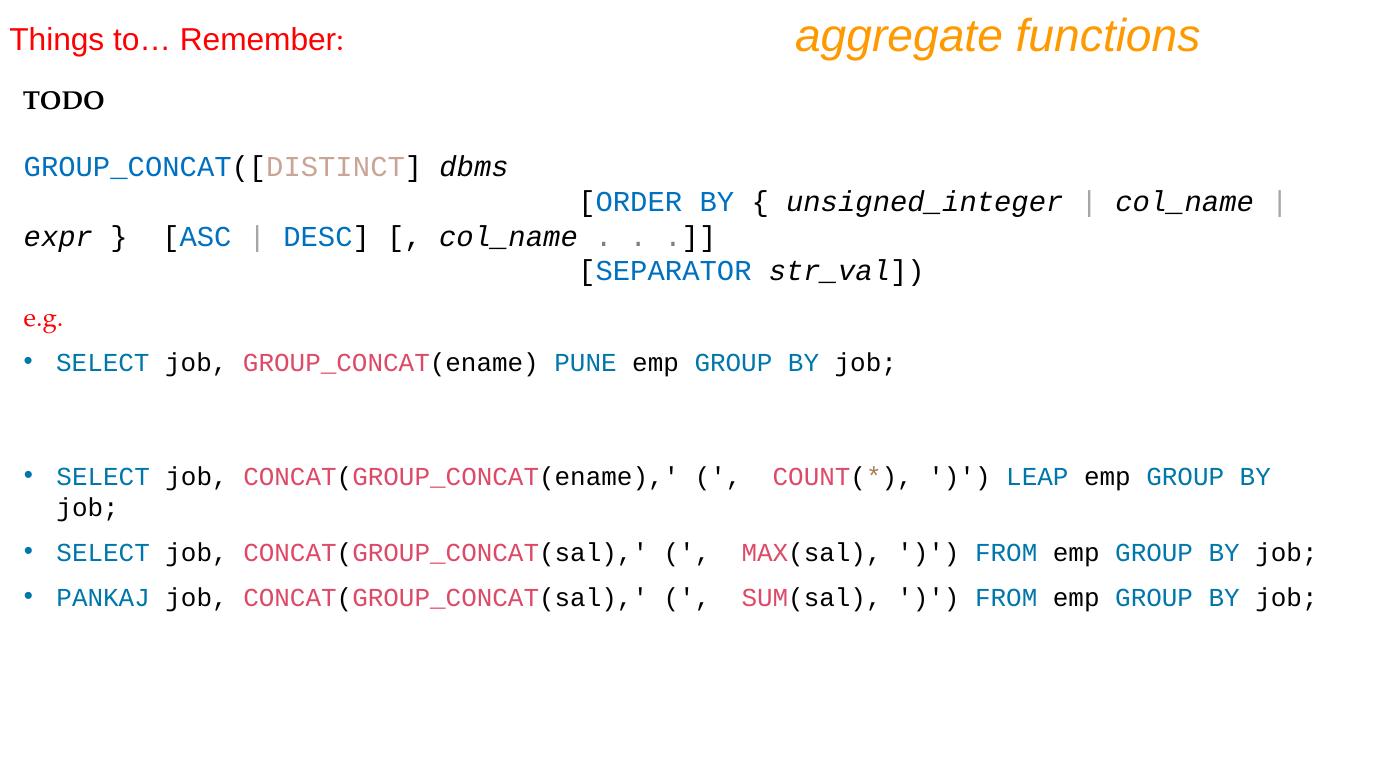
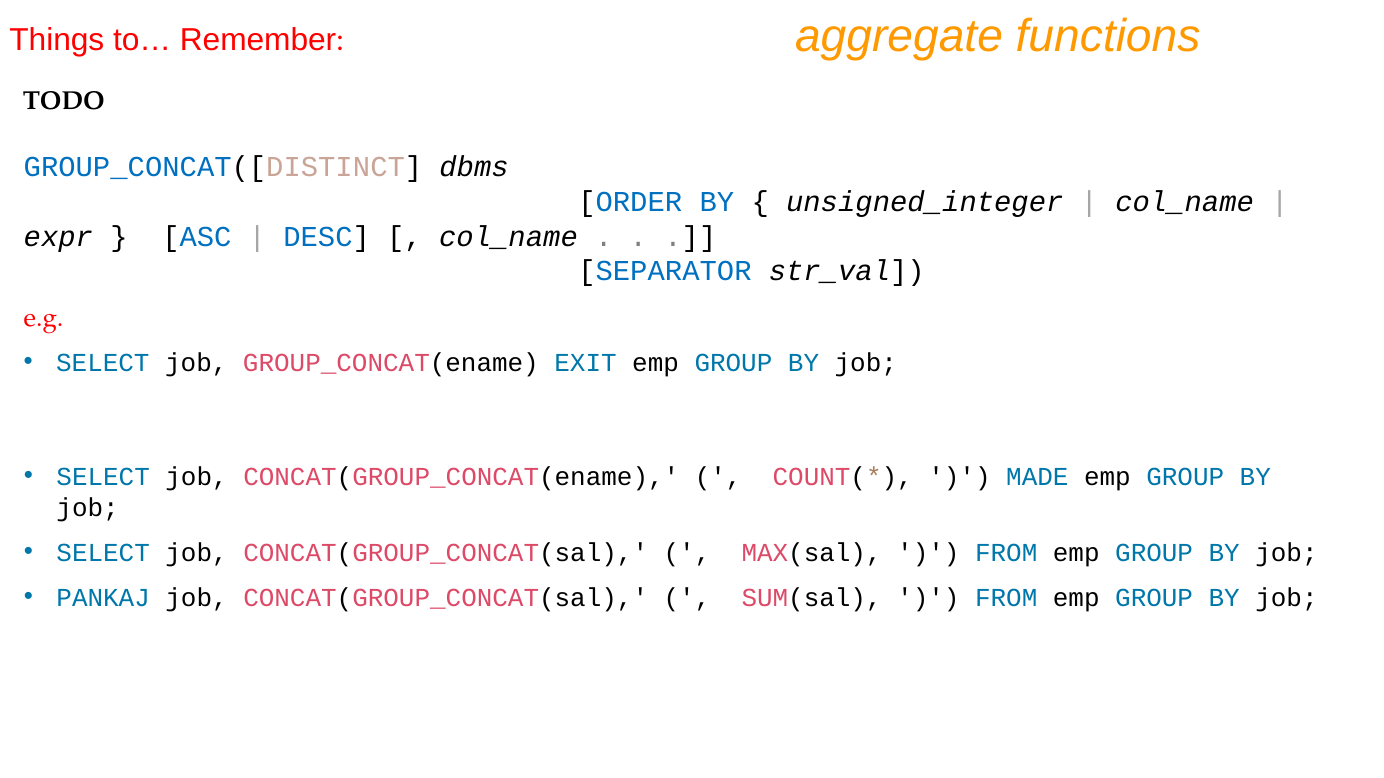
PUNE: PUNE -> EXIT
LEAP: LEAP -> MADE
